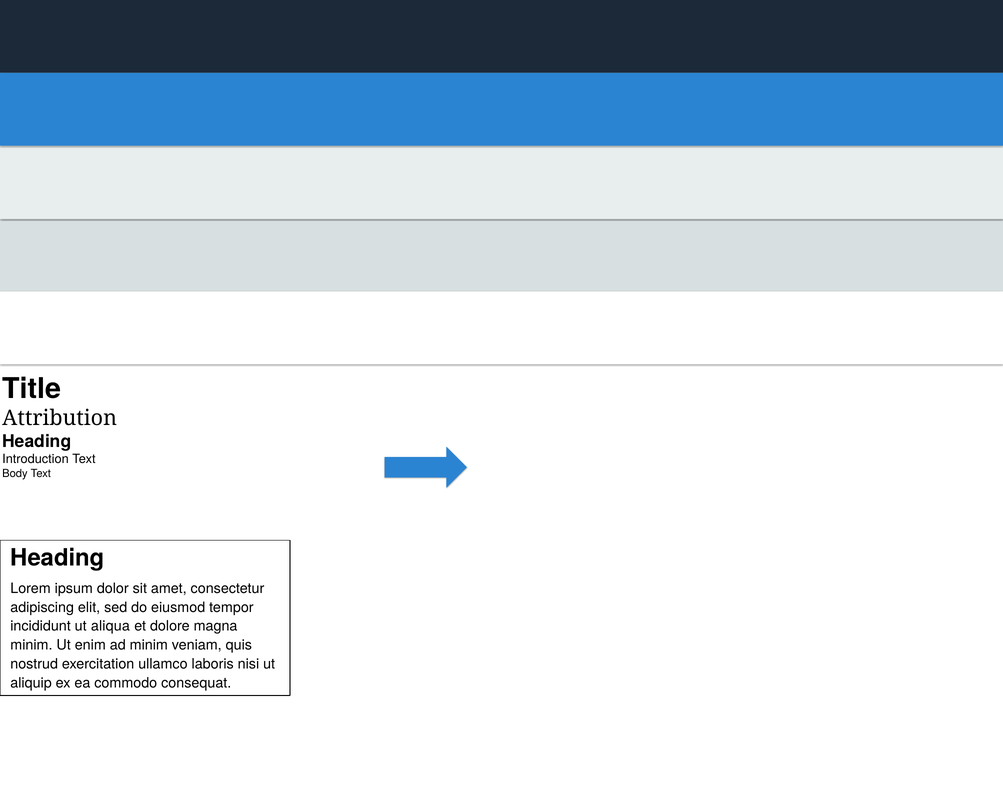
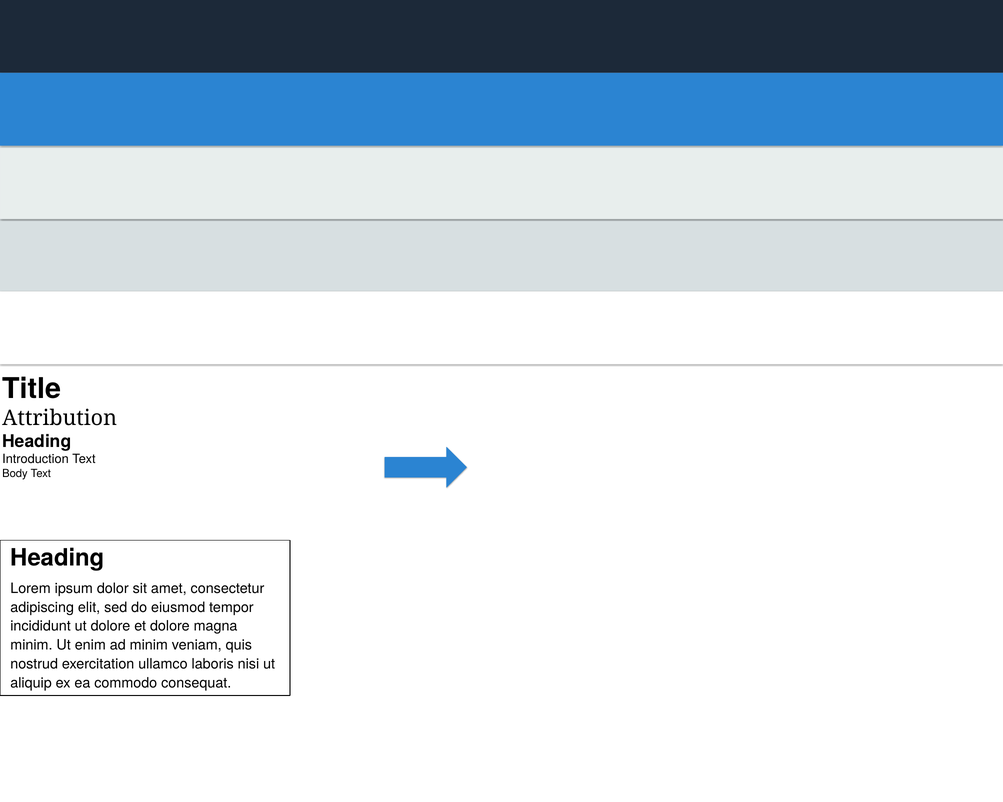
ut aliqua: aliqua -> dolore
